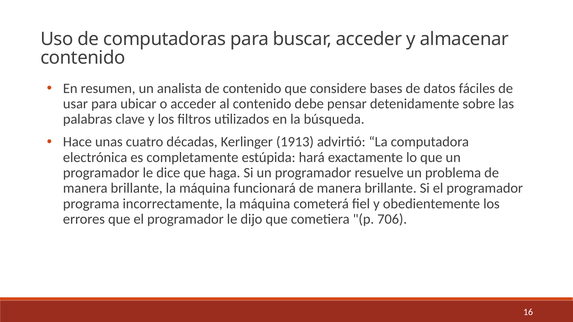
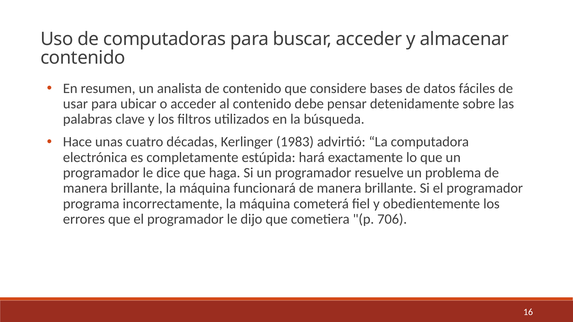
1913: 1913 -> 1983
